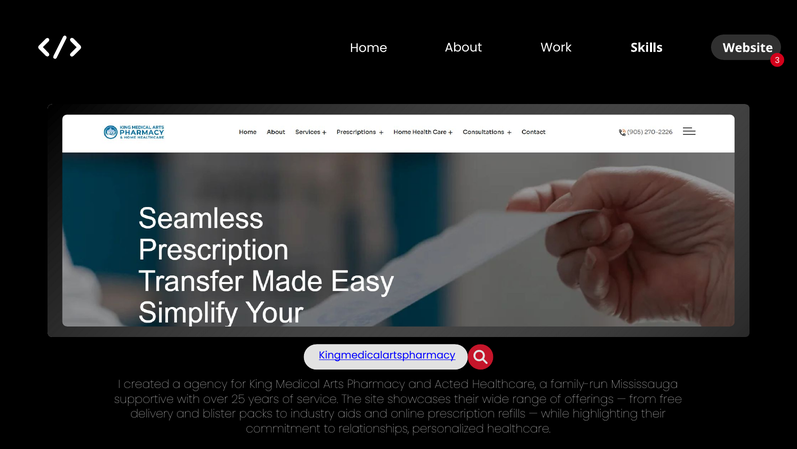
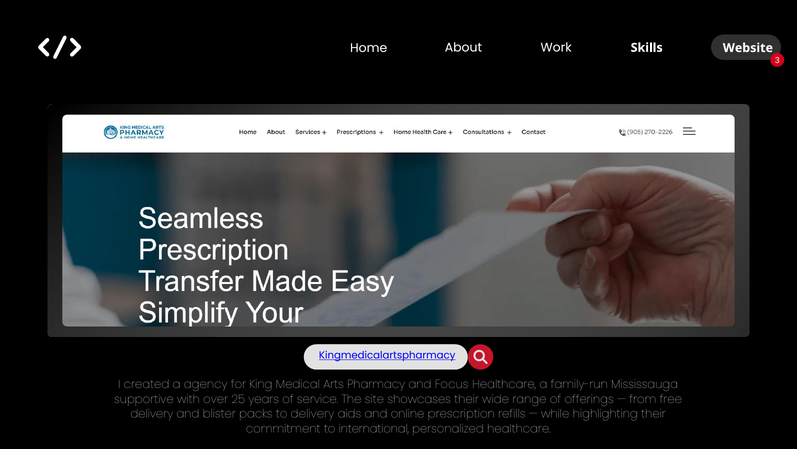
Acted: Acted -> Focus
to industry: industry -> delivery
relationships: relationships -> international
